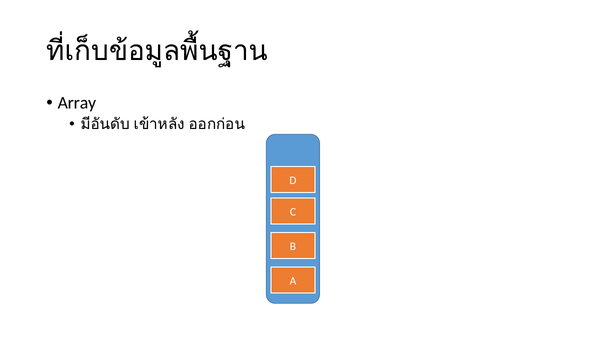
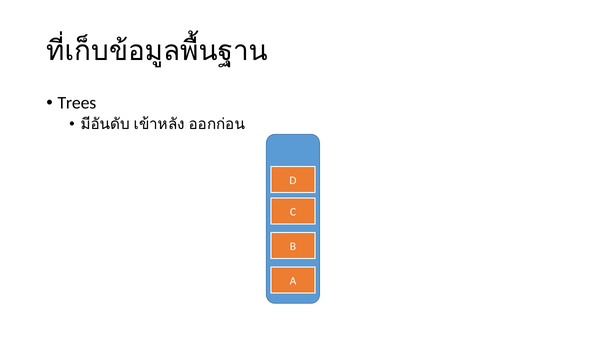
Array: Array -> Trees
